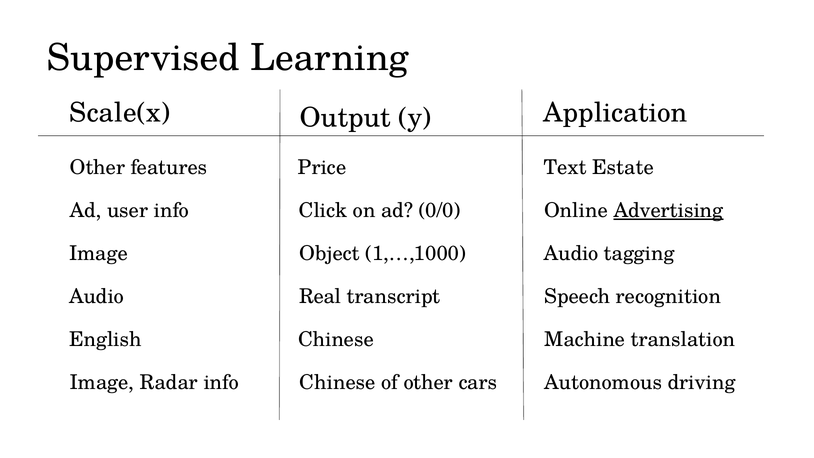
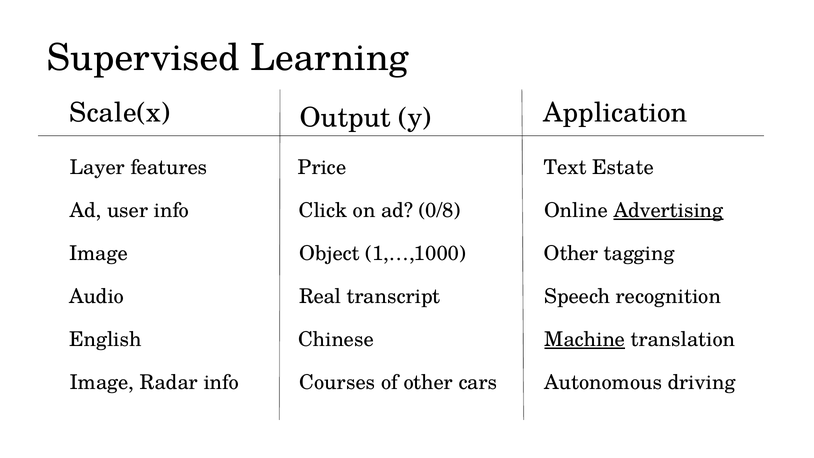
Other at (97, 168): Other -> Layer
0/0: 0/0 -> 0/8
1,…,1000 Audio: Audio -> Other
Machine underline: none -> present
Chinese at (337, 382): Chinese -> Courses
